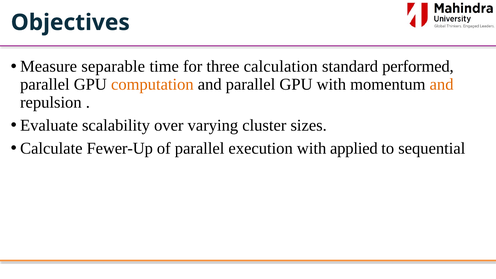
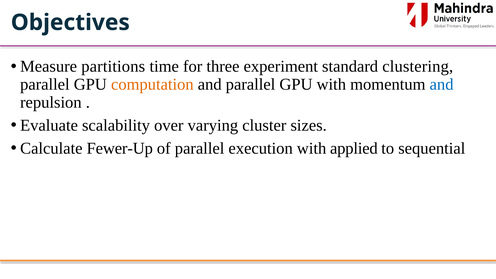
separable: separable -> partitions
calculation: calculation -> experiment
performed: performed -> clustering
and at (442, 84) colour: orange -> blue
